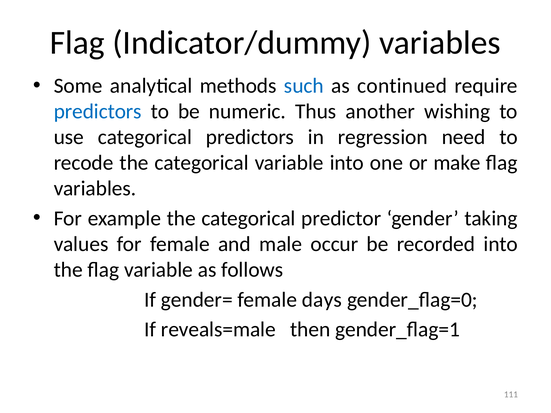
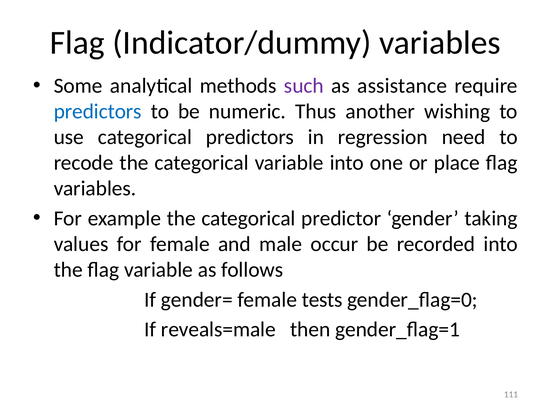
such colour: blue -> purple
continued: continued -> assistance
make: make -> place
days: days -> tests
